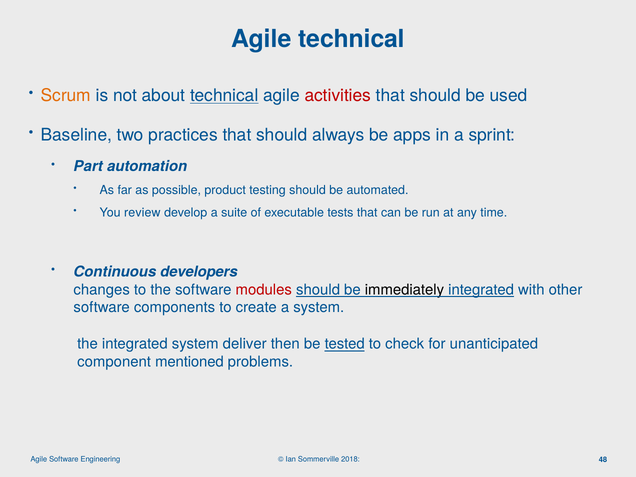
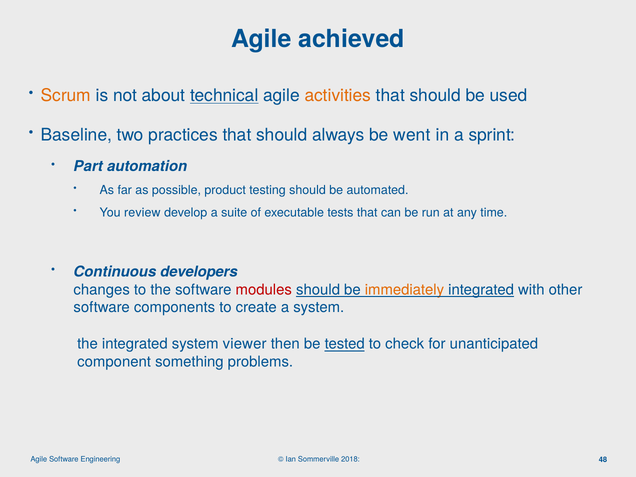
Agile technical: technical -> achieved
activities colour: red -> orange
apps: apps -> went
immediately colour: black -> orange
deliver: deliver -> viewer
mentioned: mentioned -> something
